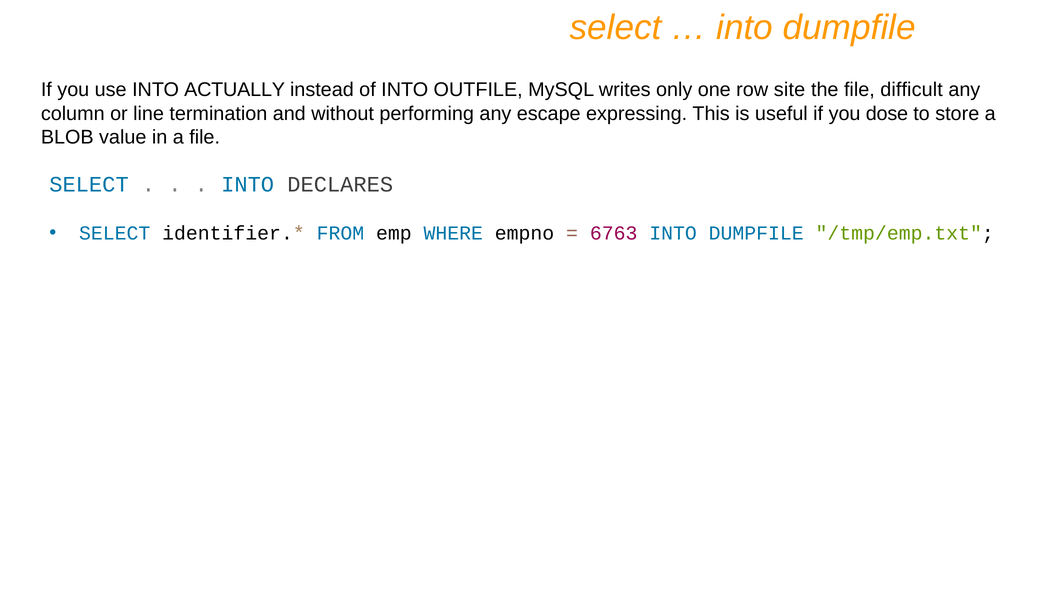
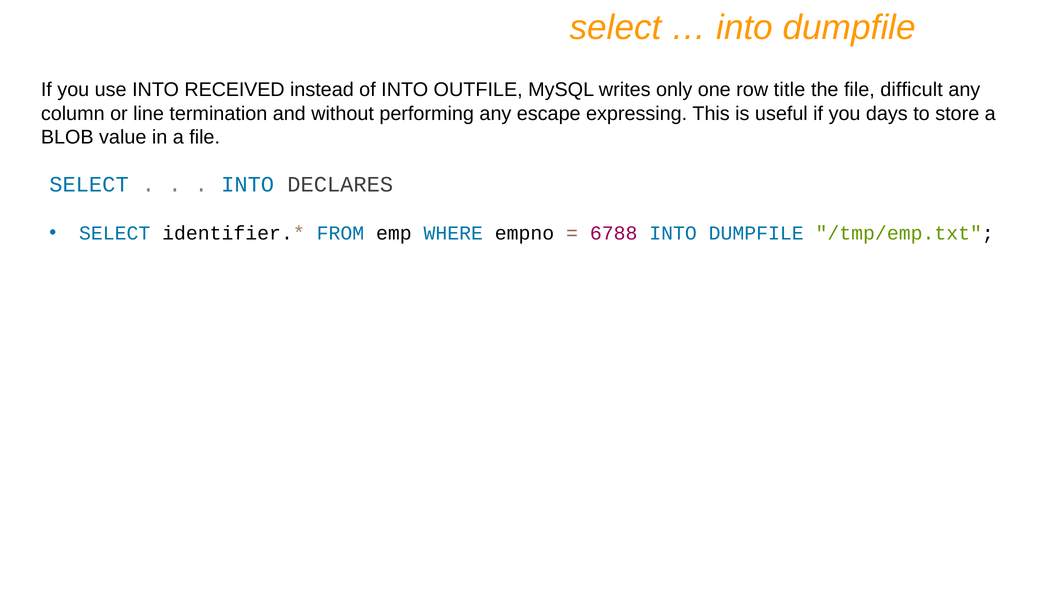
ACTUALLY: ACTUALLY -> RECEIVED
site: site -> title
dose: dose -> days
6763: 6763 -> 6788
